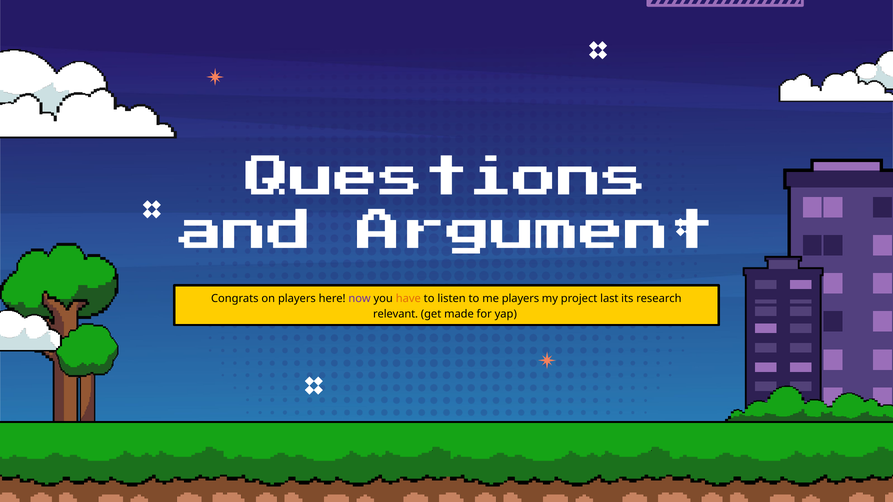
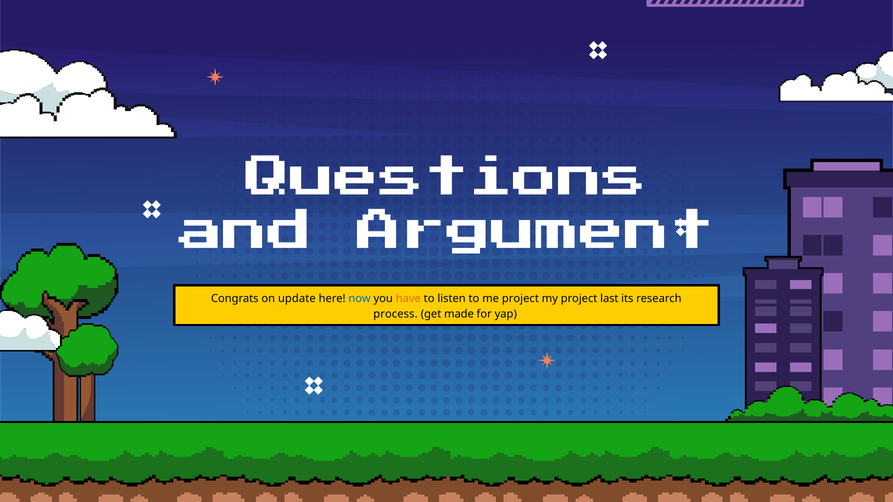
on players: players -> update
now colour: purple -> blue
me players: players -> project
relevant: relevant -> process
